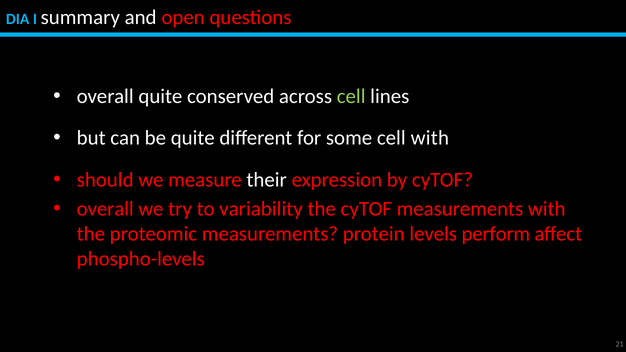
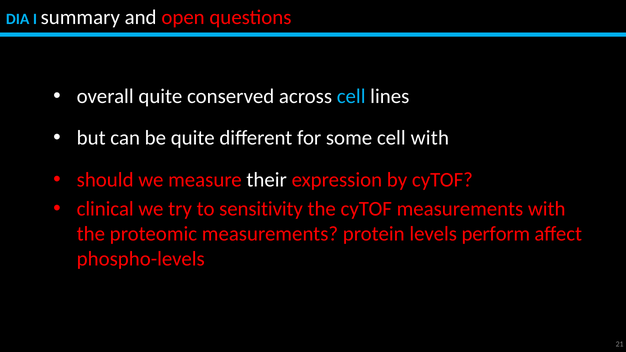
cell at (351, 96) colour: light green -> light blue
overall at (105, 209): overall -> clinical
variability: variability -> sensitivity
